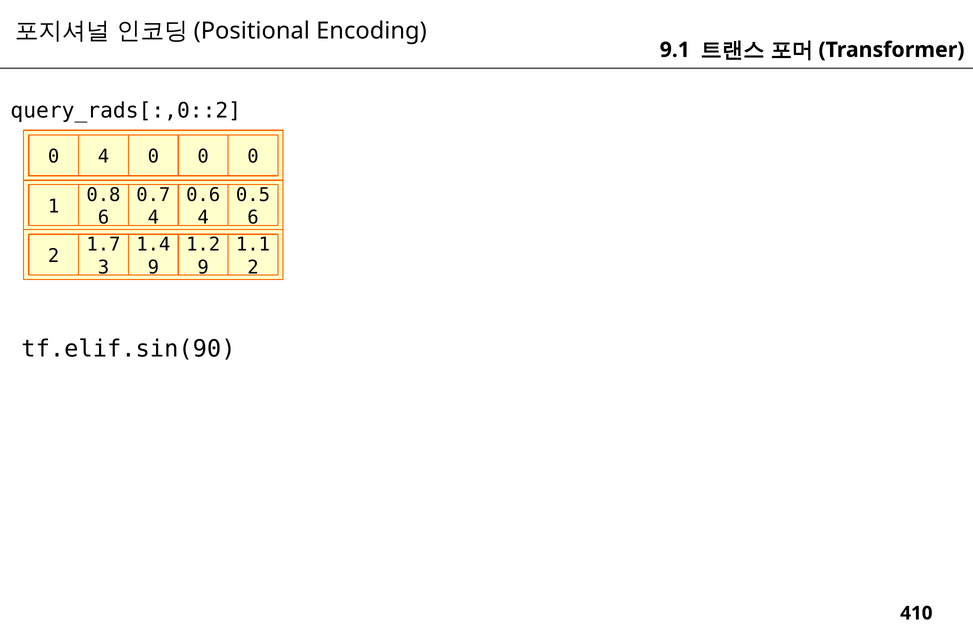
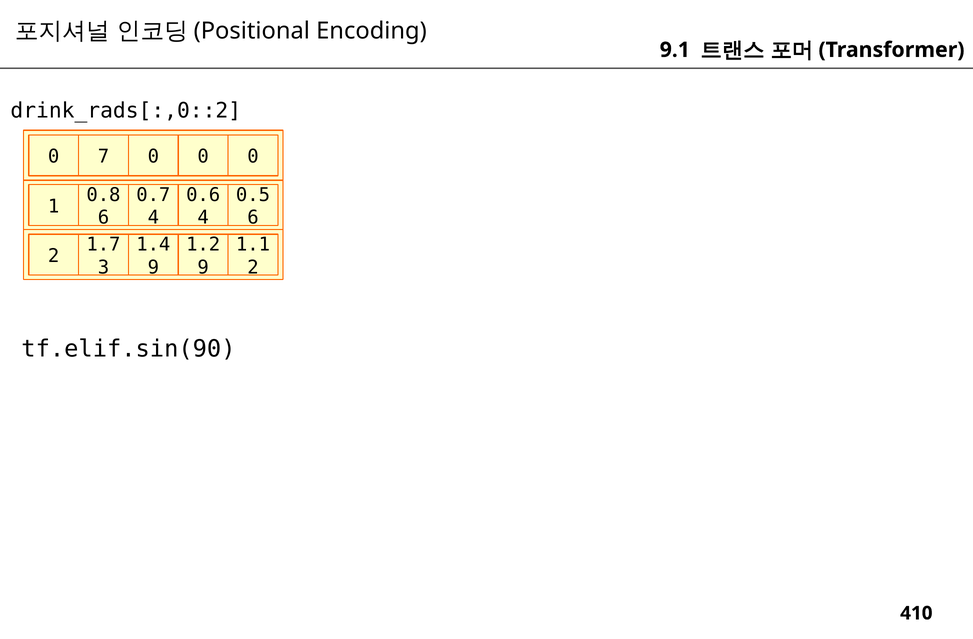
query_rads[:,0::2: query_rads[:,0::2 -> drink_rads[:,0::2
0 4: 4 -> 7
